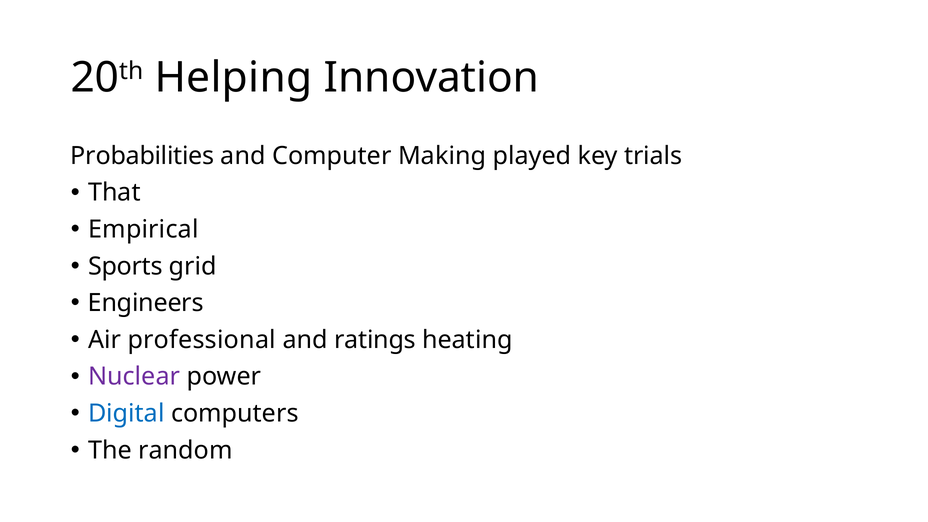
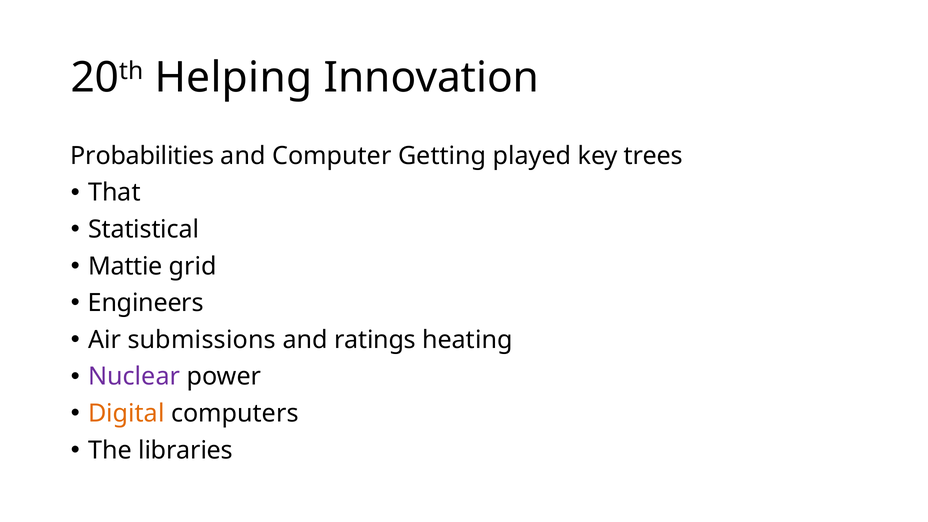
Making: Making -> Getting
trials: trials -> trees
Empirical: Empirical -> Statistical
Sports: Sports -> Mattie
professional: professional -> submissions
Digital colour: blue -> orange
random: random -> libraries
